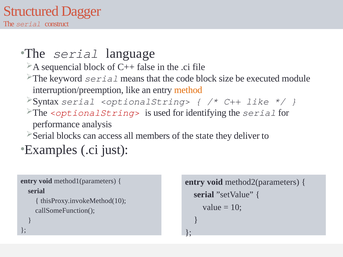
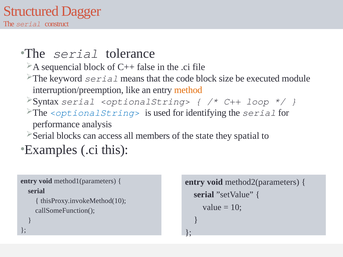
language: language -> tolerance
C++ like: like -> loop
<optionalString> at (95, 113) colour: red -> blue
deliver: deliver -> spatial
just: just -> this
